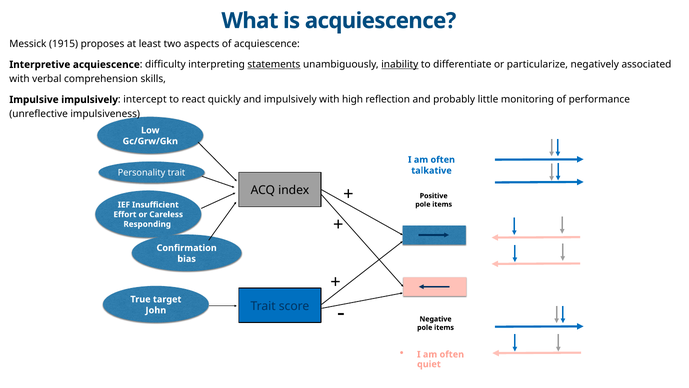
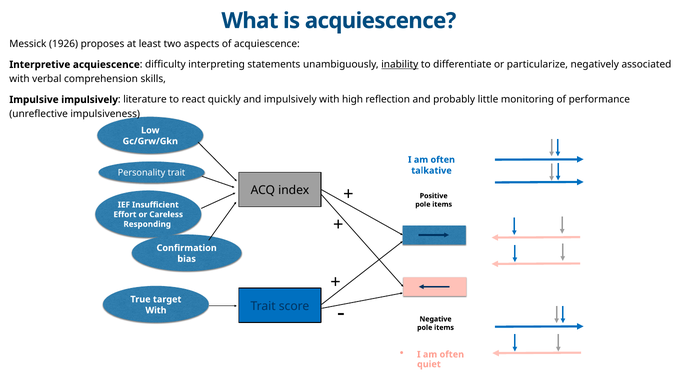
1915: 1915 -> 1926
statements underline: present -> none
intercept: intercept -> literature
John at (156, 310): John -> With
